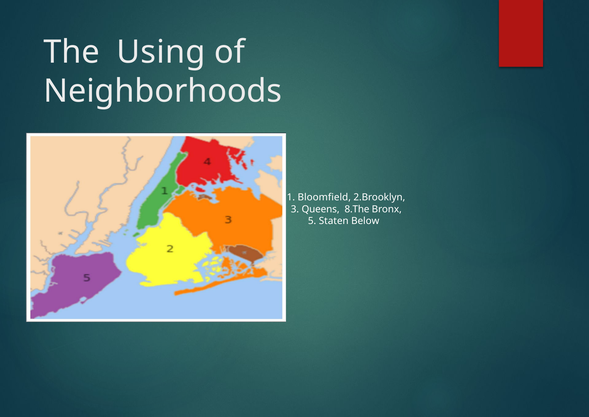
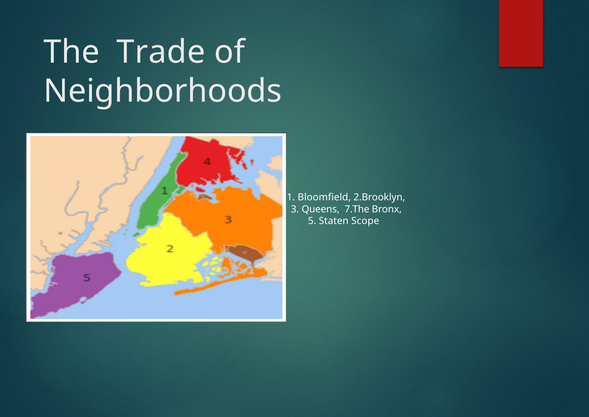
Using: Using -> Trade
8.The: 8.The -> 7.The
Below: Below -> Scope
